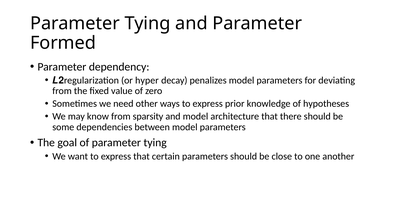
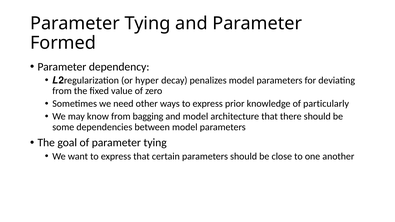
hypotheses: hypotheses -> particularly
sparsity: sparsity -> bagging
